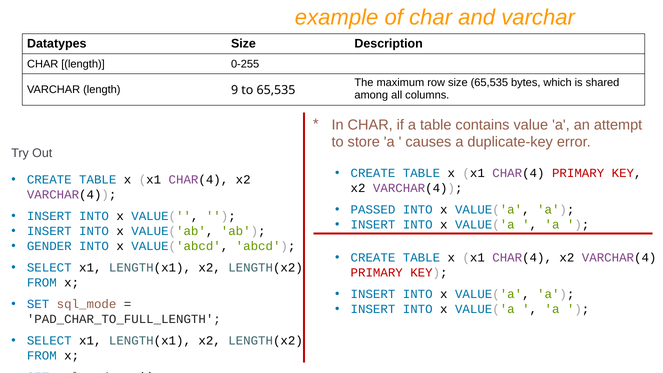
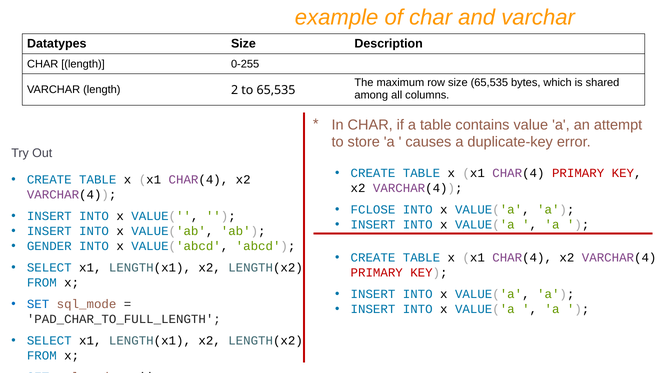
9: 9 -> 2
PASSED: PASSED -> FCLOSE
